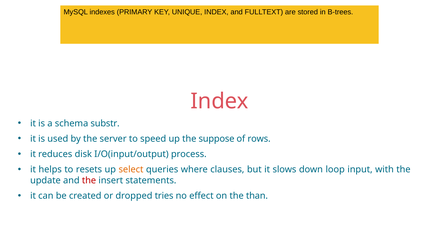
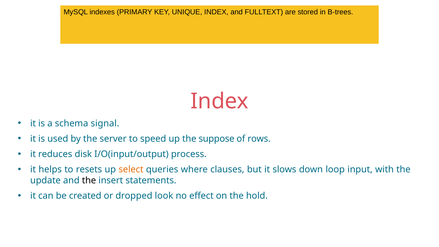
substr: substr -> signal
the at (89, 180) colour: red -> black
tries: tries -> look
than: than -> hold
